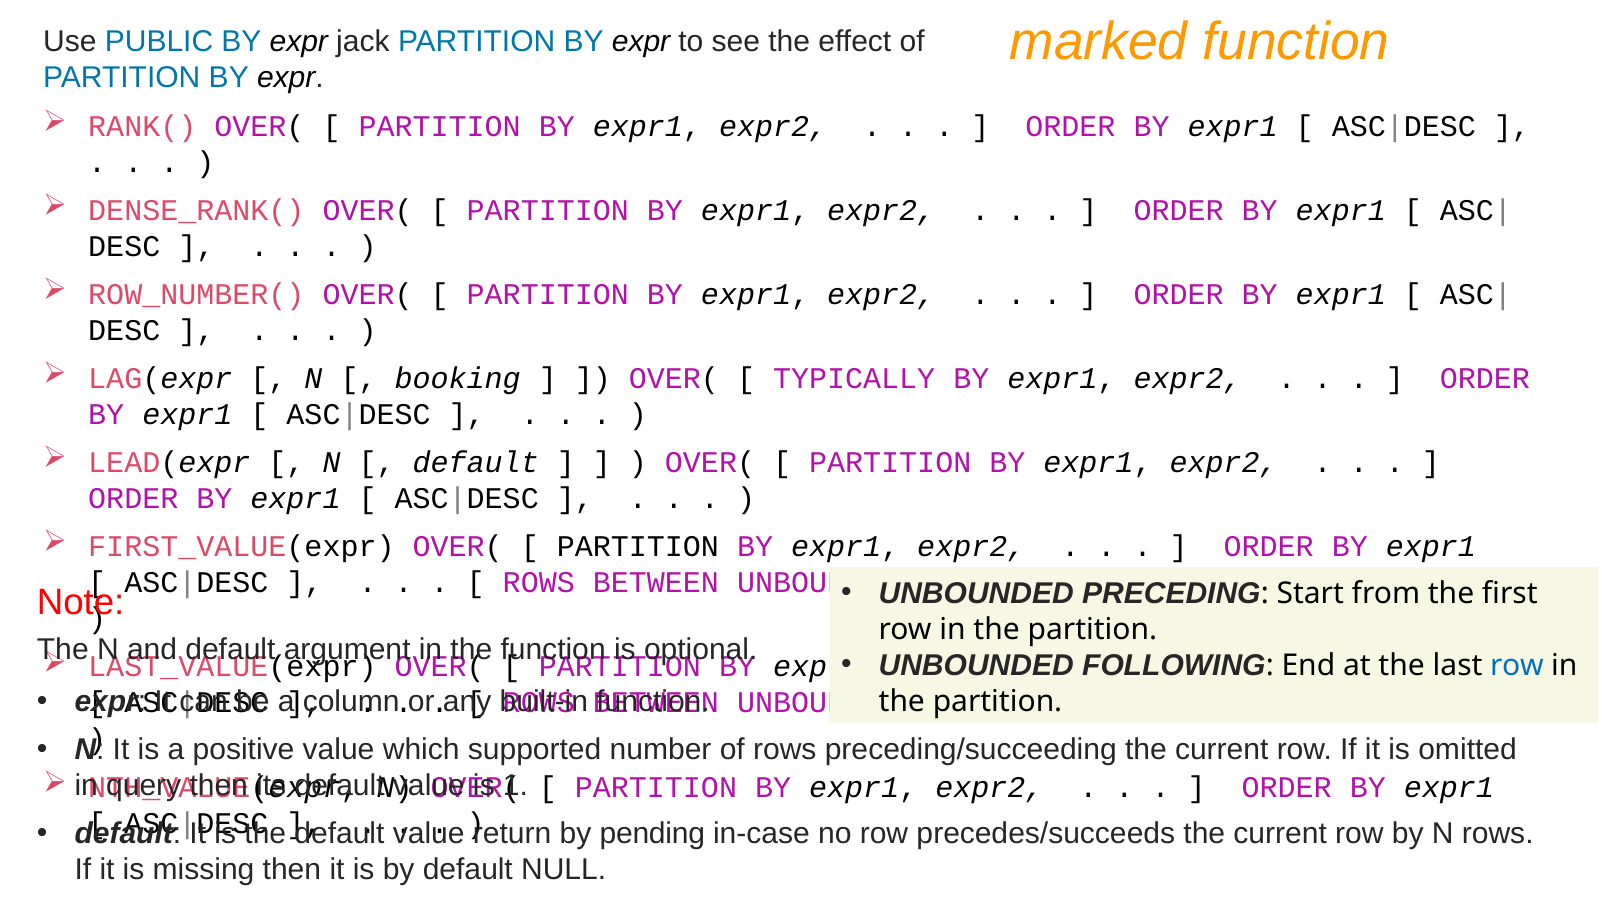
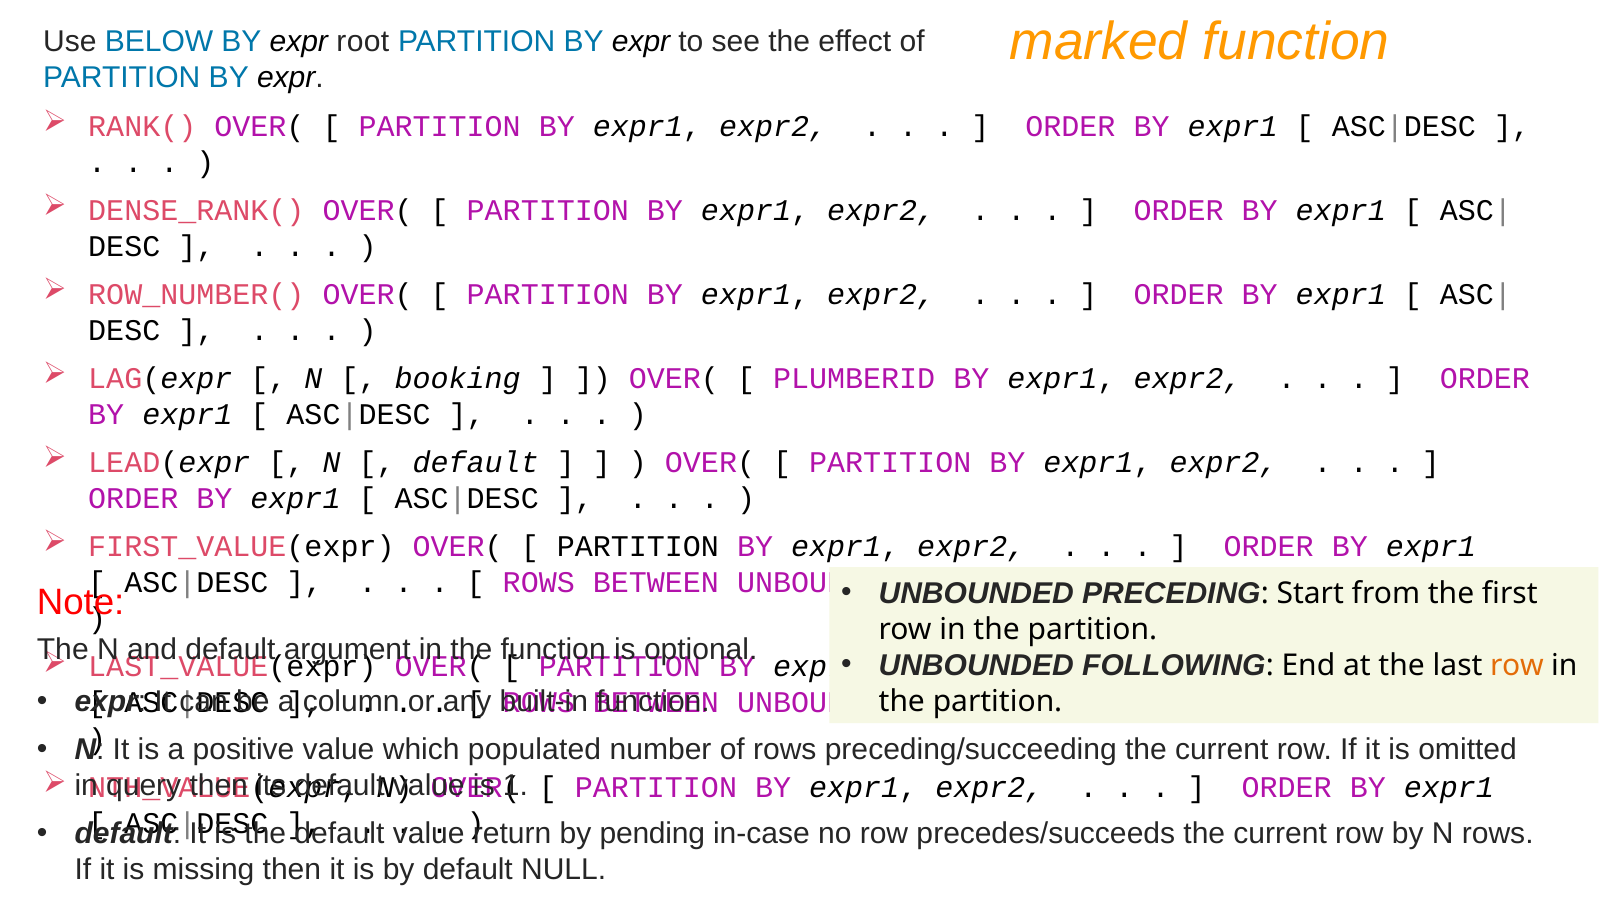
PUBLIC: PUBLIC -> BELOW
jack: jack -> root
TYPICALLY: TYPICALLY -> PLUMBERID
row at (1517, 665) colour: blue -> orange
supported: supported -> populated
